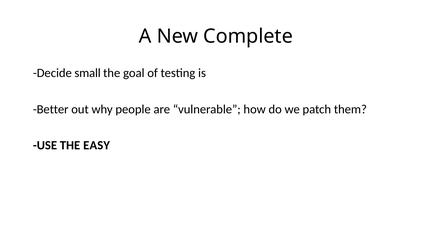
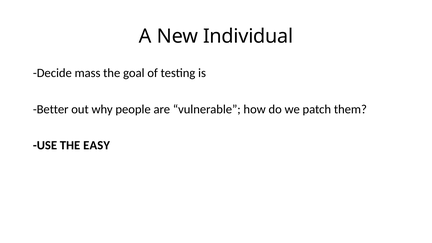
Complete: Complete -> Individual
small: small -> mass
